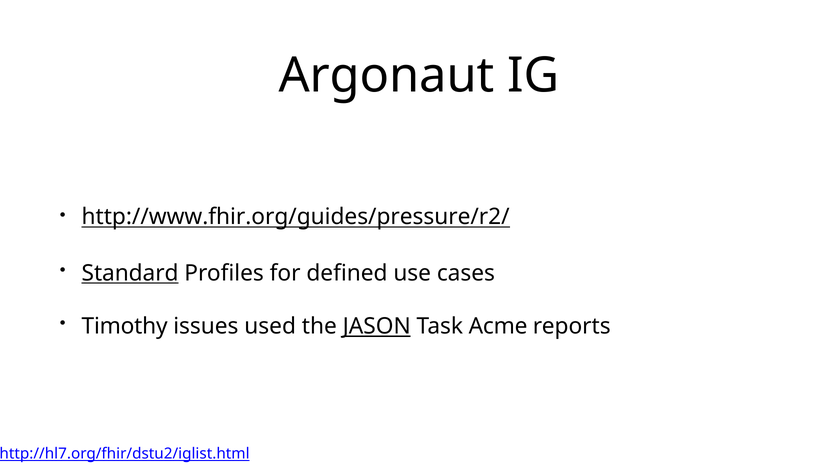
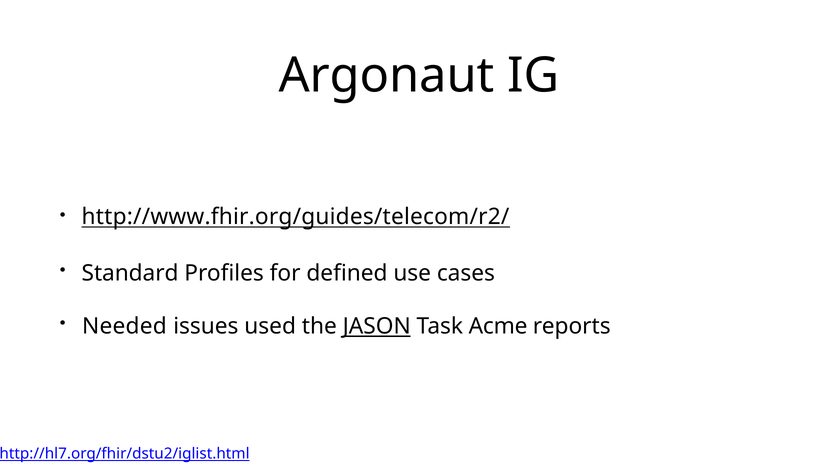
http://www.fhir.org/guides/pressure/r2/: http://www.fhir.org/guides/pressure/r2/ -> http://www.fhir.org/guides/telecom/r2/
Standard underline: present -> none
Timothy: Timothy -> Needed
